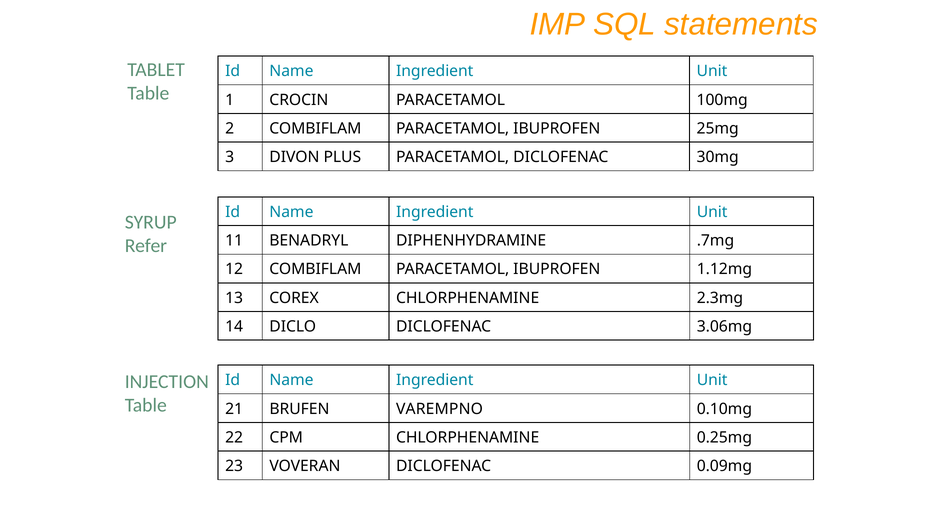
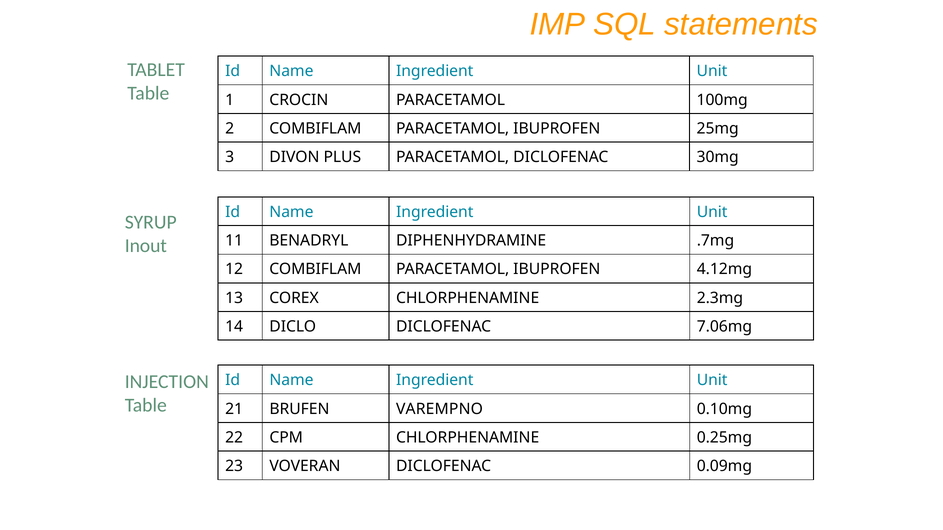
Refer: Refer -> Inout
1.12mg: 1.12mg -> 4.12mg
3.06mg: 3.06mg -> 7.06mg
